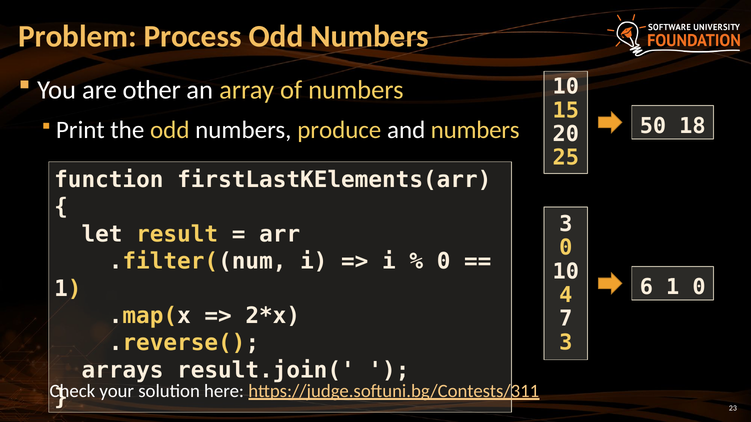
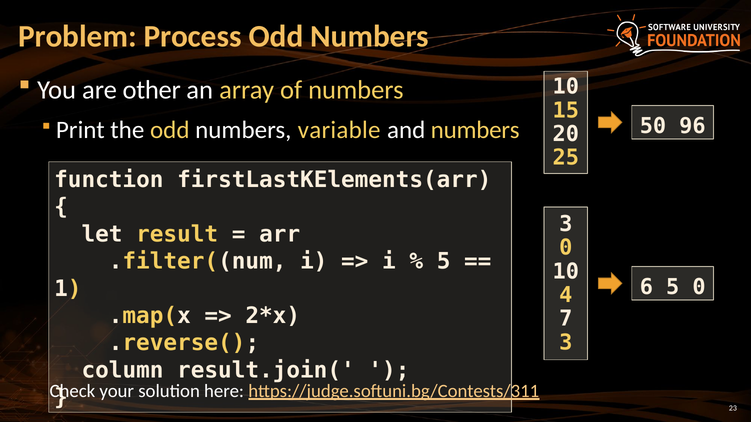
18: 18 -> 96
produce: produce -> variable
0 at (444, 262): 0 -> 5
6 1: 1 -> 5
arrays: arrays -> column
